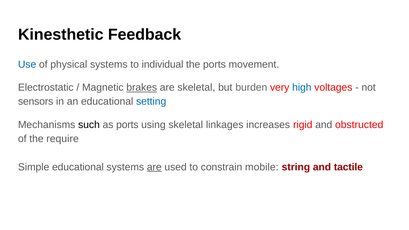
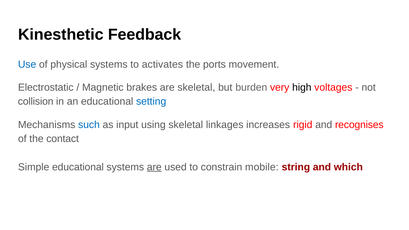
individual: individual -> activates
brakes underline: present -> none
high colour: blue -> black
sensors: sensors -> collision
such colour: black -> blue
as ports: ports -> input
obstructed: obstructed -> recognises
require: require -> contact
tactile: tactile -> which
